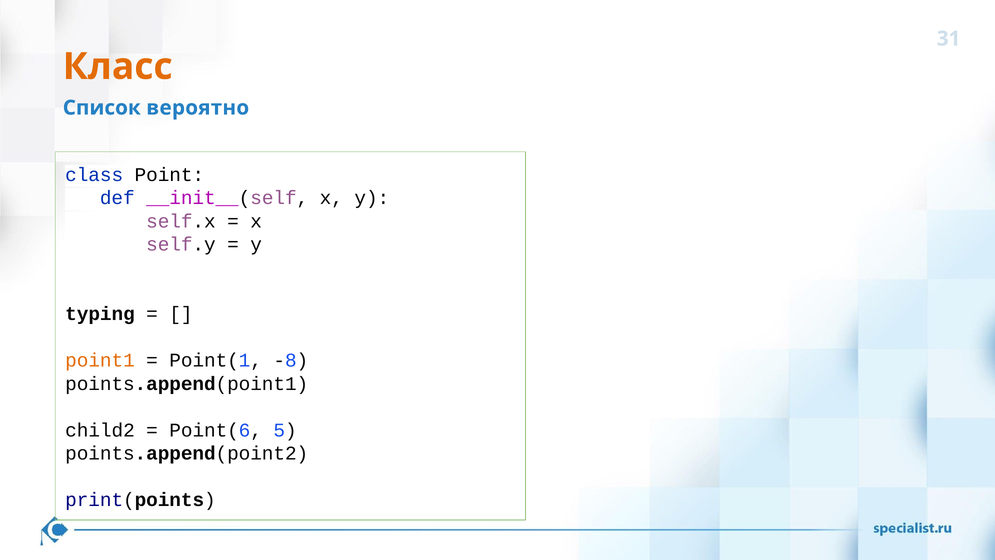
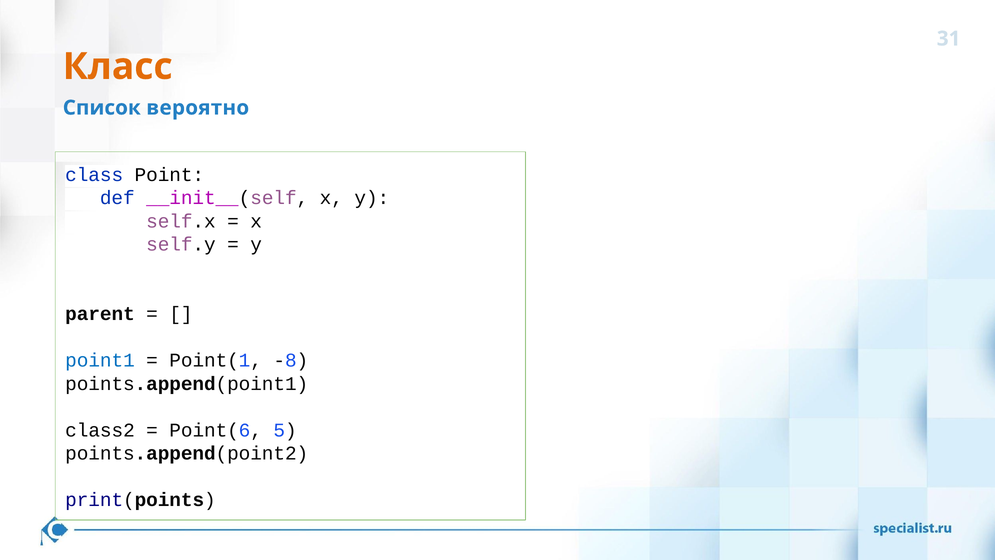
typing: typing -> parent
point1 colour: orange -> blue
child2: child2 -> class2
